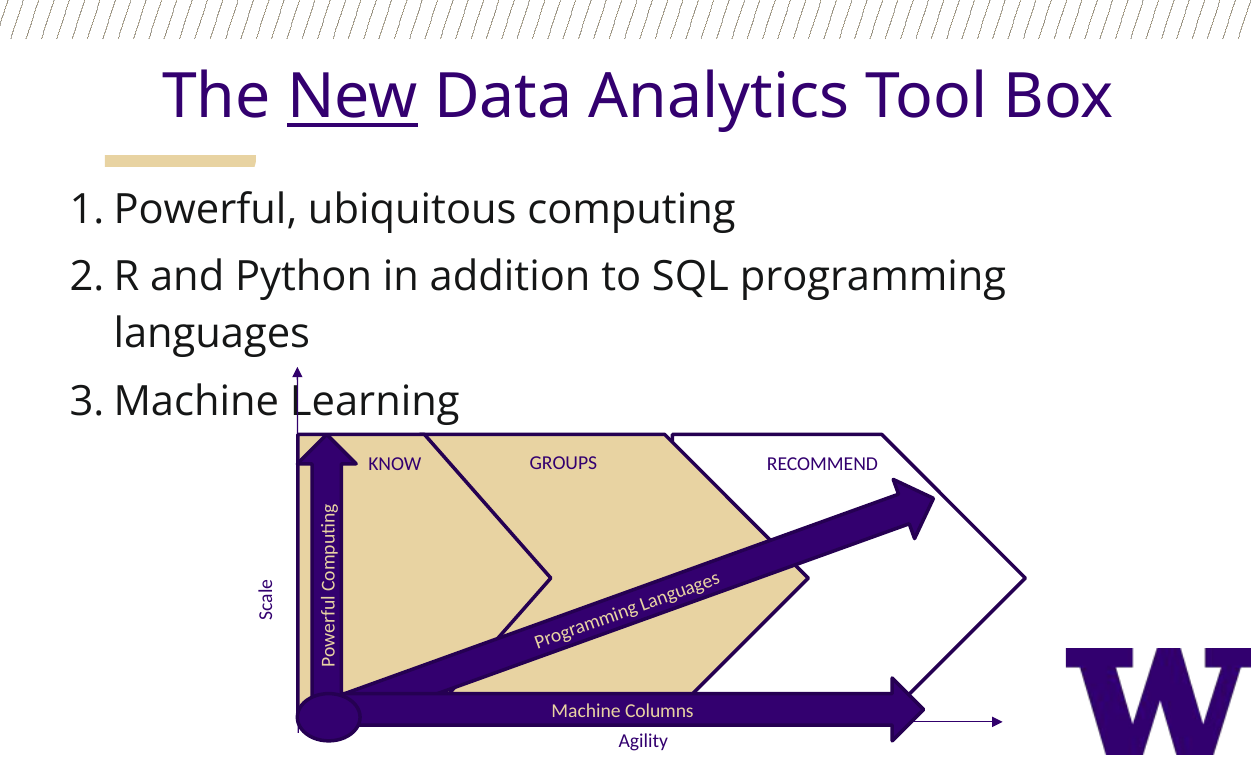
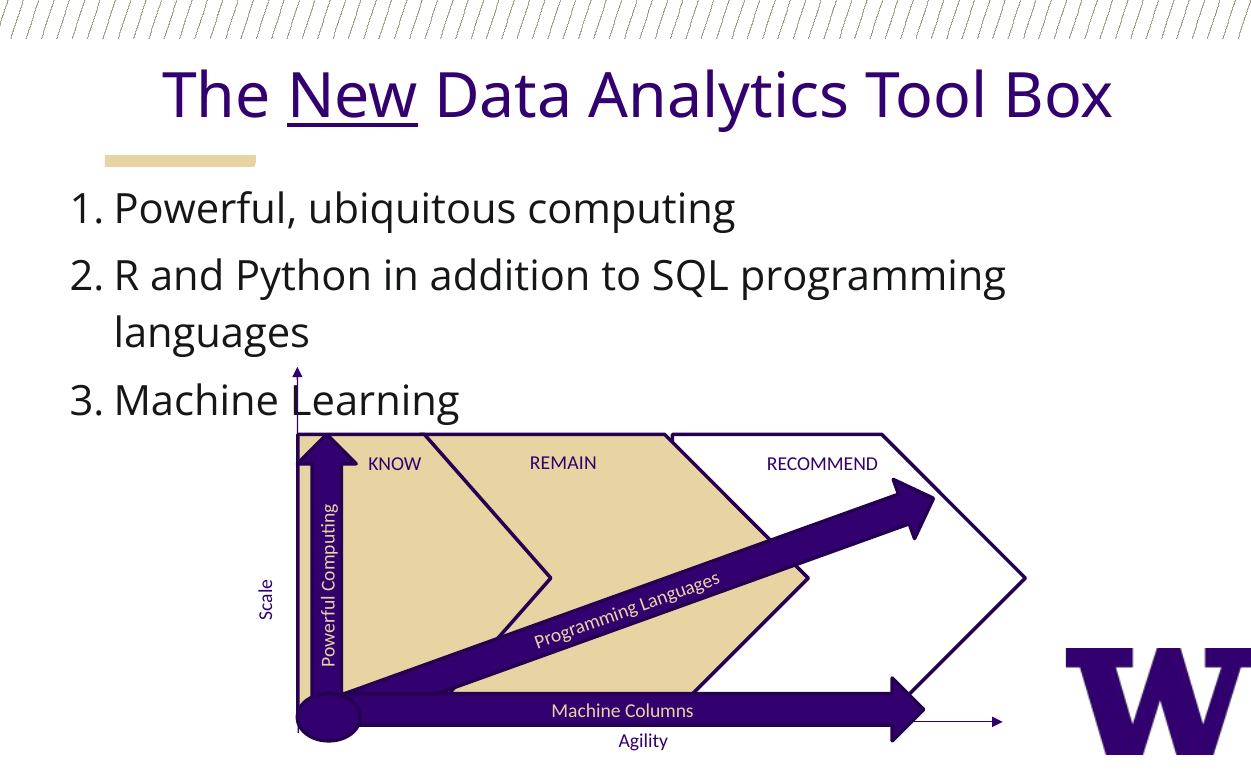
GROUPS: GROUPS -> REMAIN
